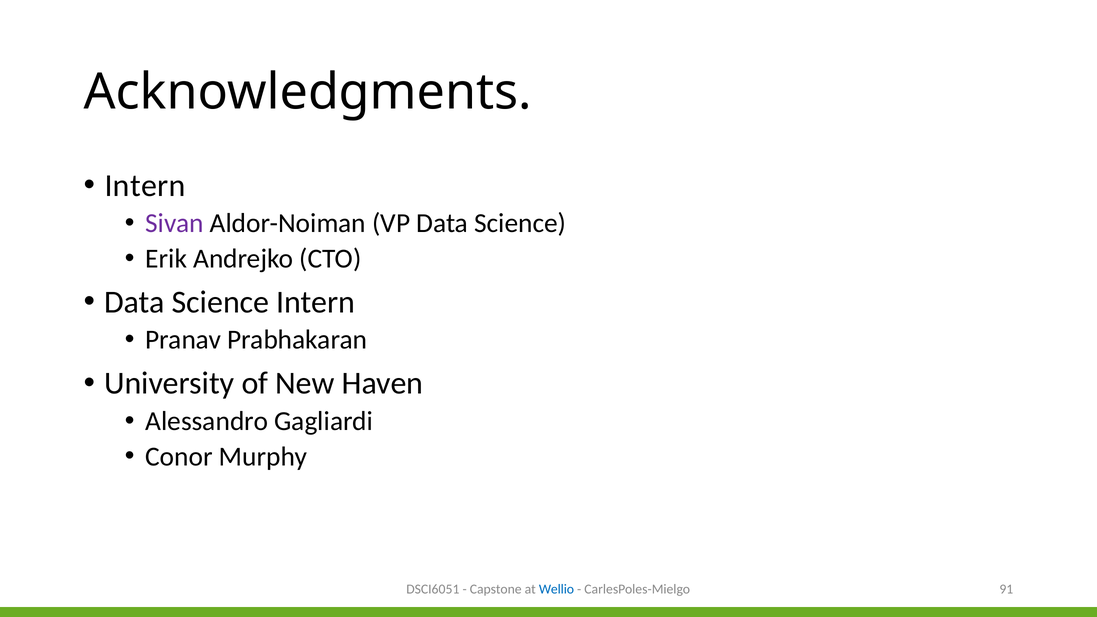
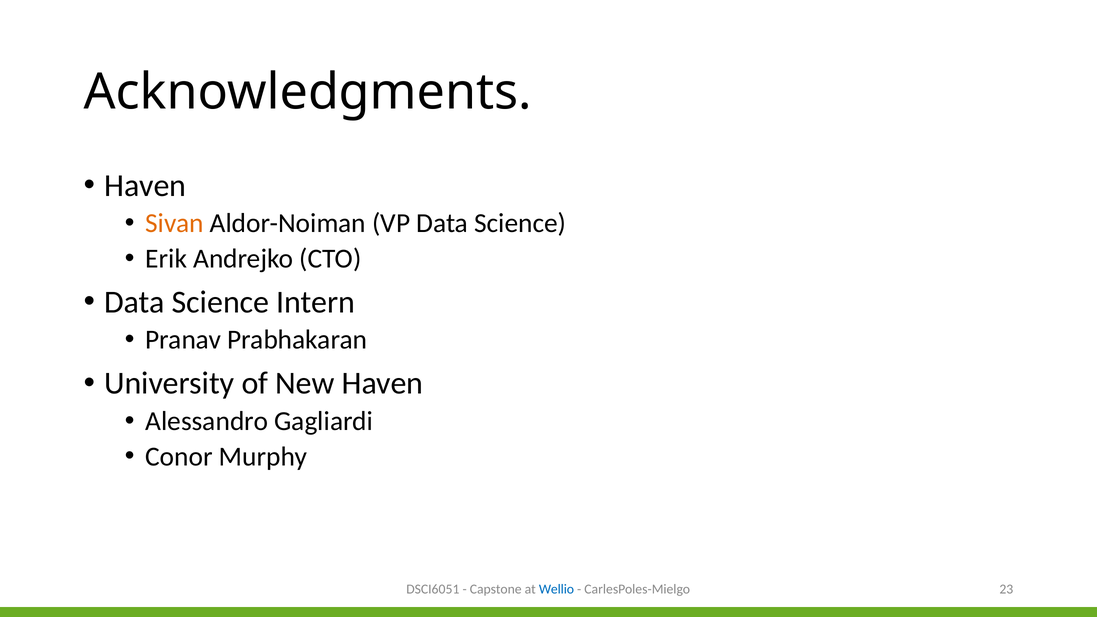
Intern at (145, 185): Intern -> Haven
Sivan colour: purple -> orange
91: 91 -> 23
